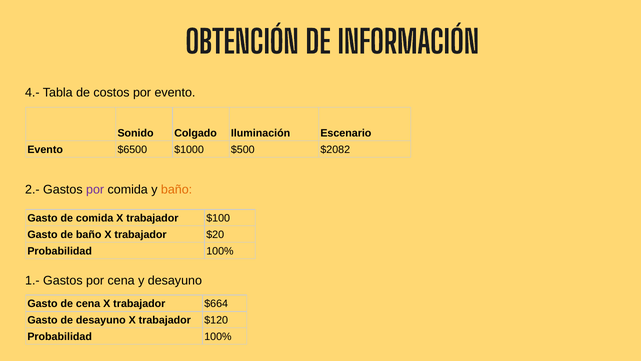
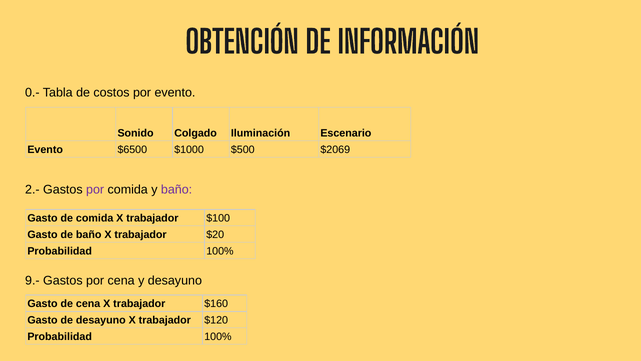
4.-: 4.- -> 0.-
$2082: $2082 -> $2069
baño at (177, 190) colour: orange -> purple
1.-: 1.- -> 9.-
$664: $664 -> $160
